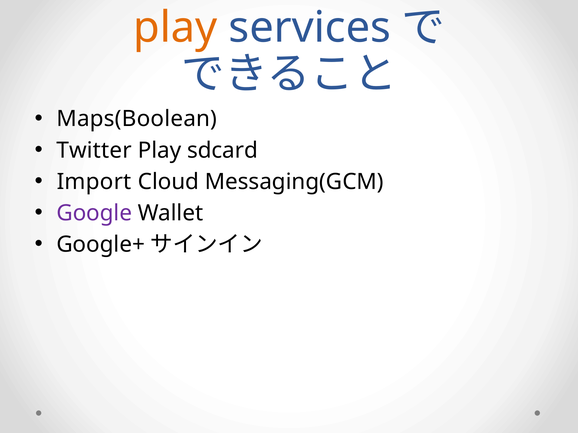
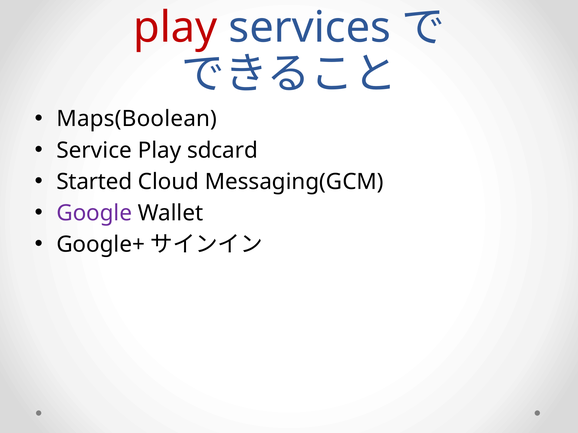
play at (175, 28) colour: orange -> red
Twitter: Twitter -> Service
Import: Import -> Started
